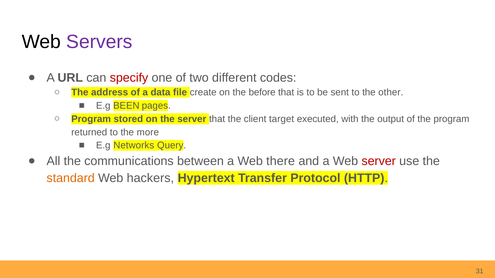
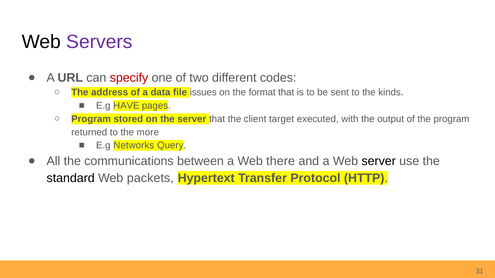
create: create -> issues
before: before -> format
other: other -> kinds
BEEN: BEEN -> HAVE
server at (379, 161) colour: red -> black
standard colour: orange -> black
hackers: hackers -> packets
